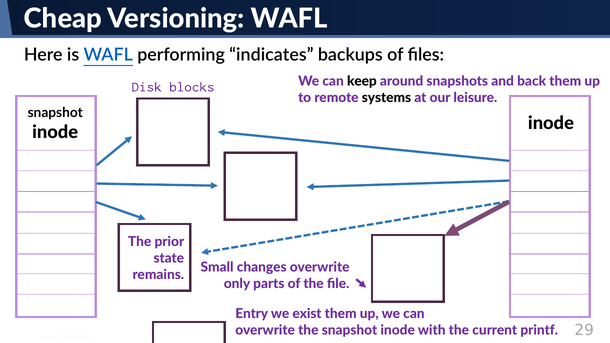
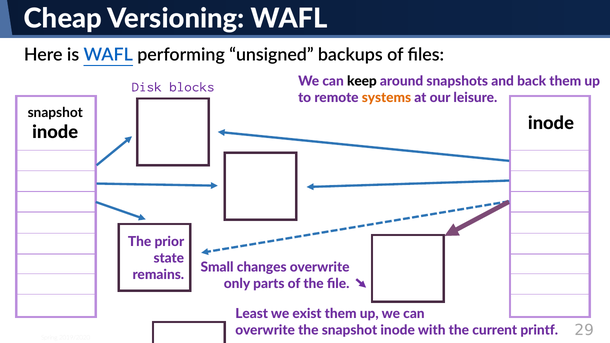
indicates: indicates -> unsigned
systems colour: black -> orange
Entry: Entry -> Least
